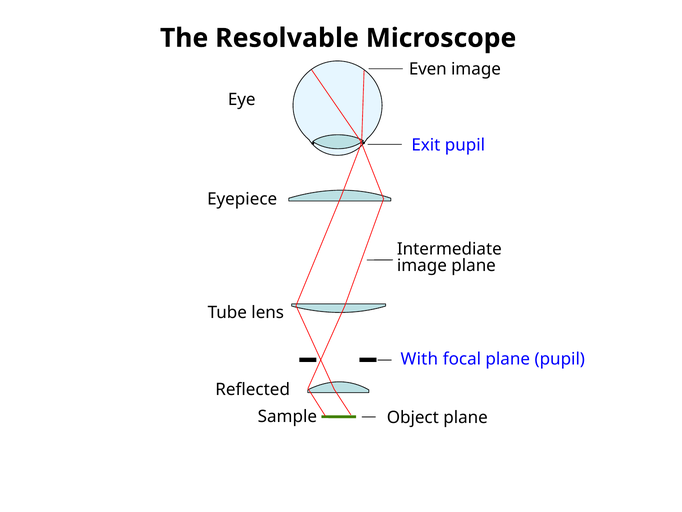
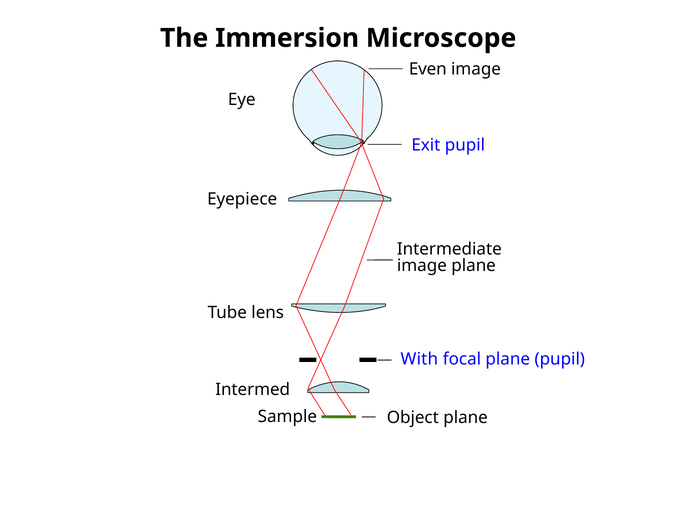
Resolvable: Resolvable -> Immersion
Reflected: Reflected -> Intermed
